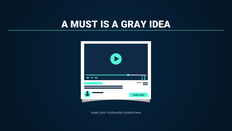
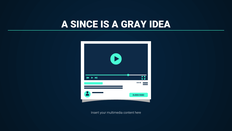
MUST: MUST -> SINCE
